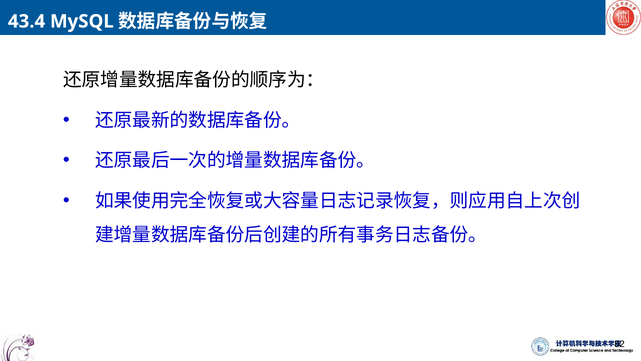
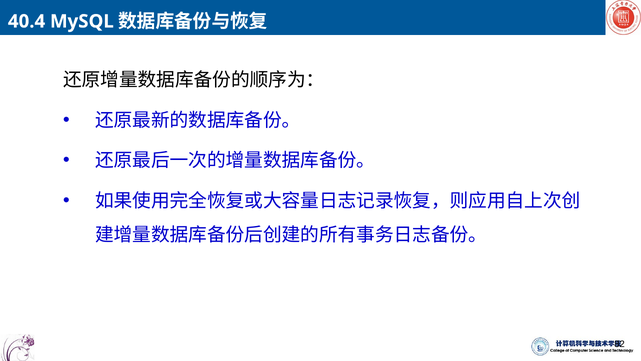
43.4: 43.4 -> 40.4
